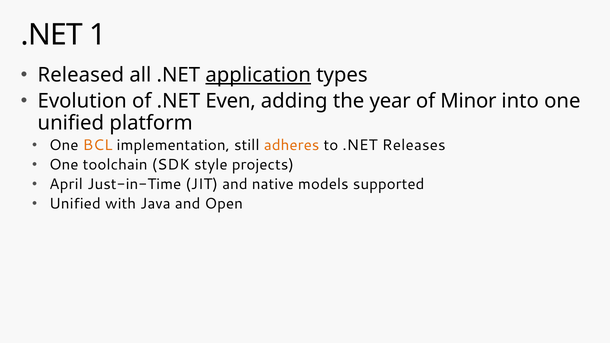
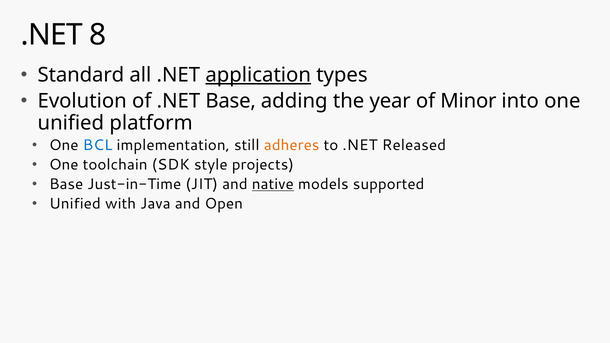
1: 1 -> 8
Released: Released -> Standard
.NET Even: Even -> Base
BCL colour: orange -> blue
Releases: Releases -> Released
April at (66, 184): April -> Base
native underline: none -> present
